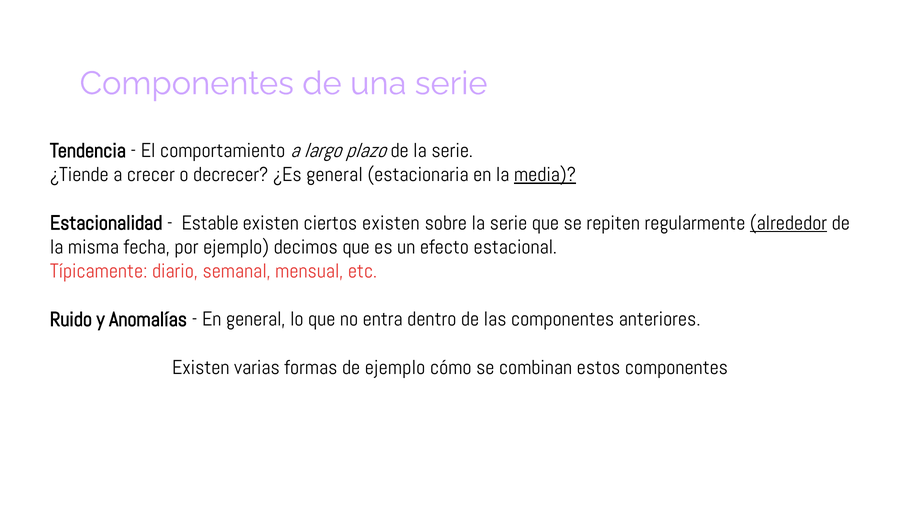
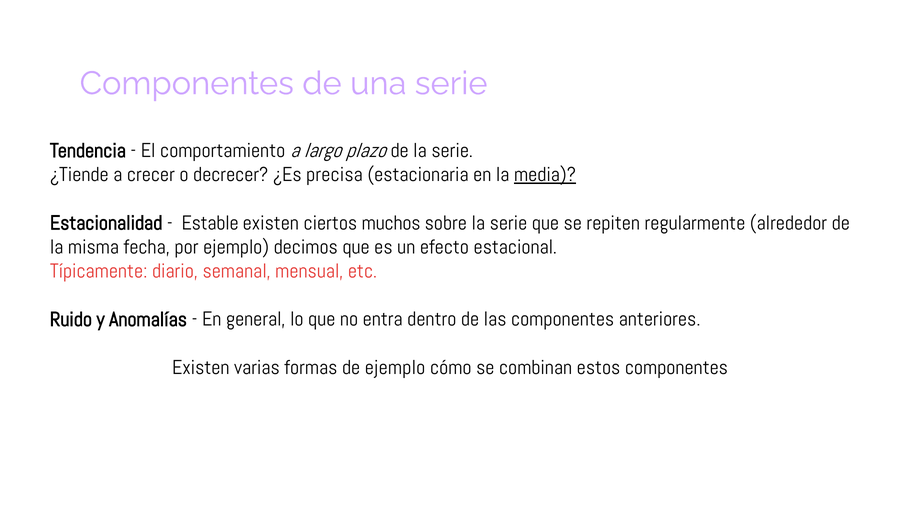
¿Es general: general -> precisa
ciertos existen: existen -> muchos
alrededor underline: present -> none
